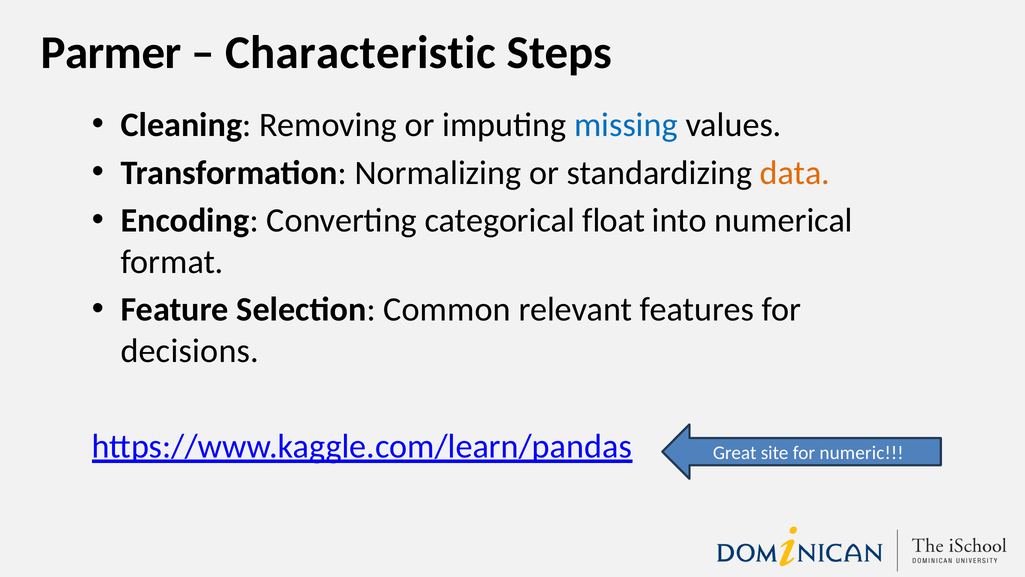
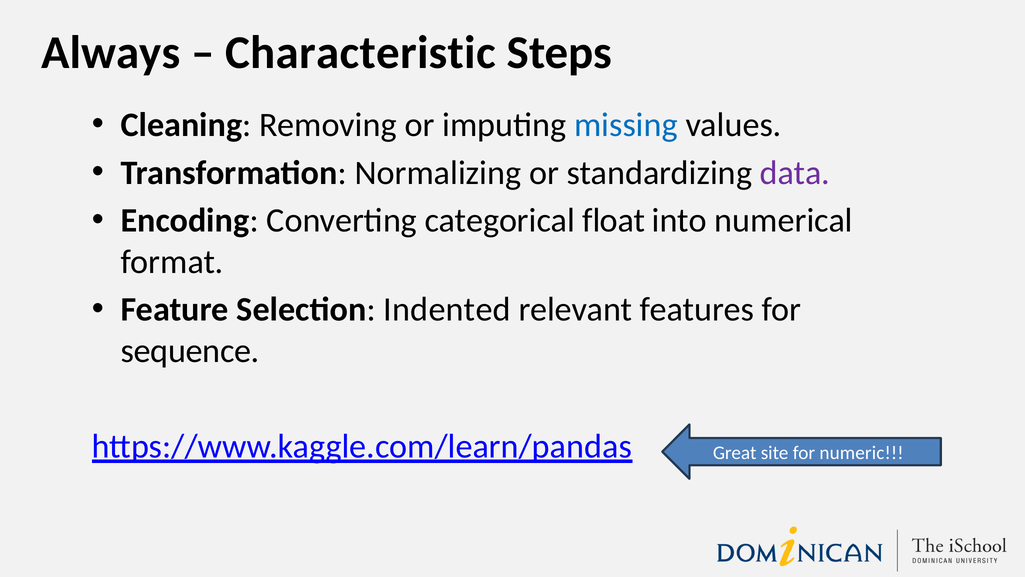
Parmer: Parmer -> Always
data colour: orange -> purple
Common: Common -> Indented
decisions: decisions -> sequence
